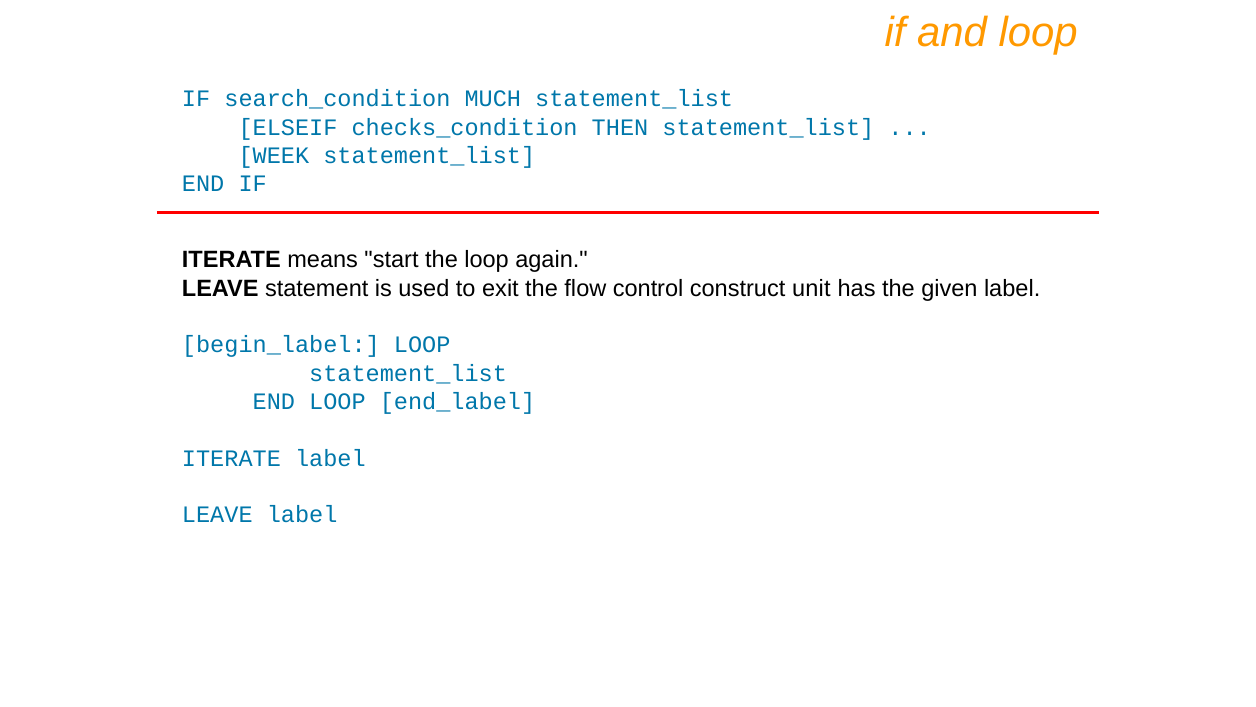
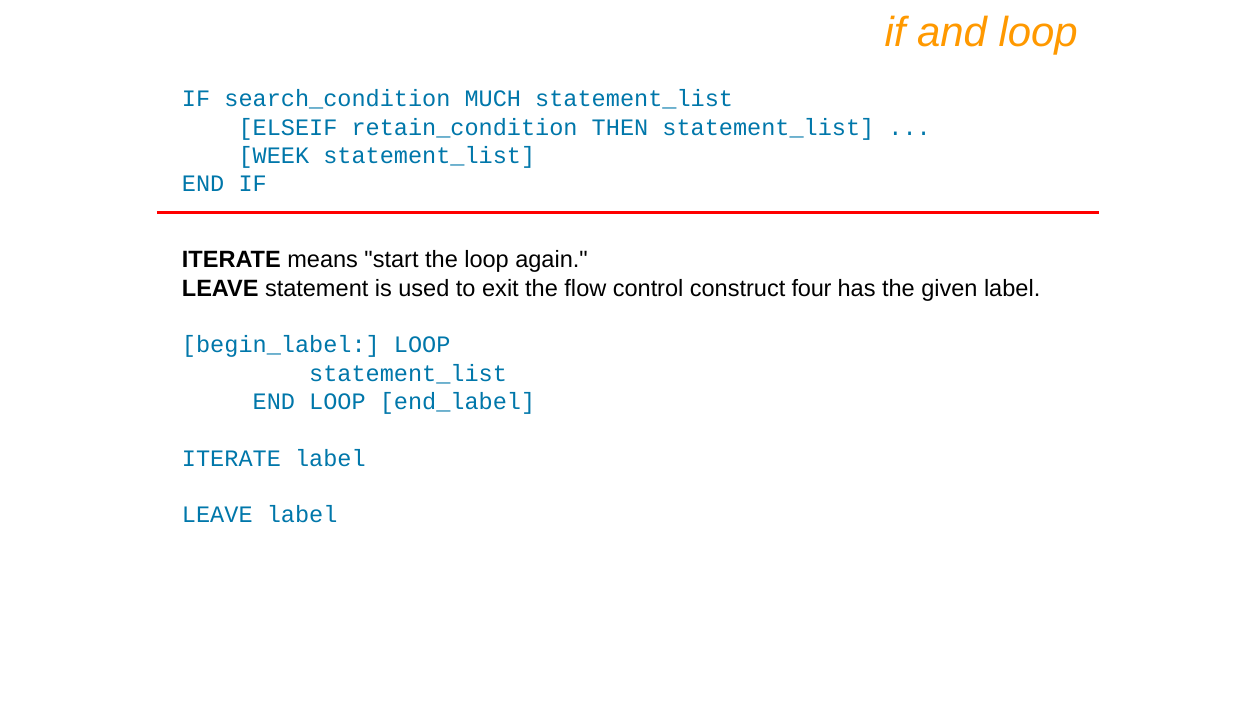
checks_condition: checks_condition -> retain_condition
unit: unit -> four
